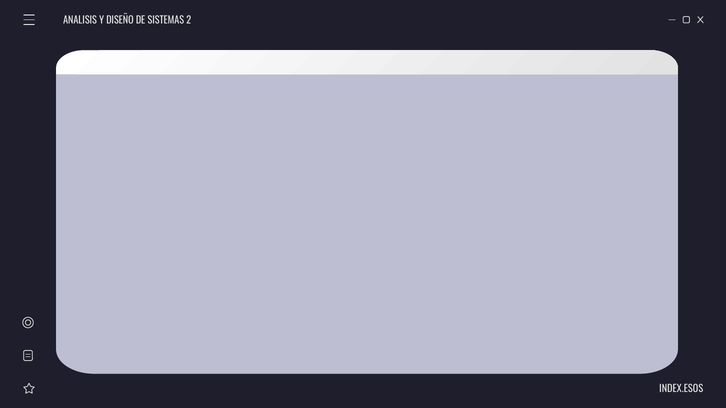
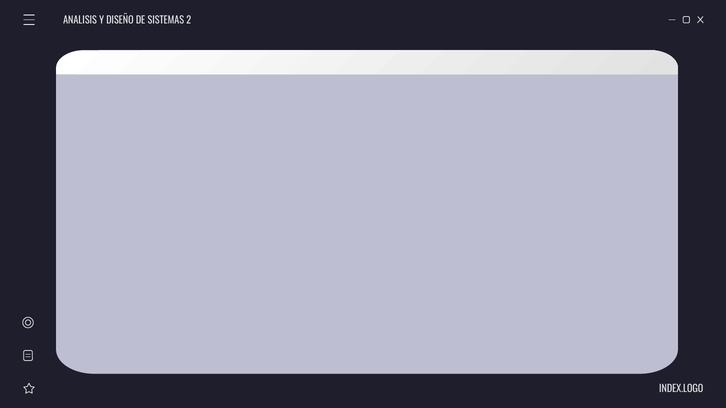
INDEX.ESOS: INDEX.ESOS -> INDEX.LOGO
